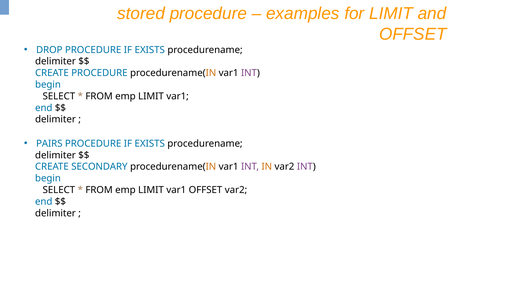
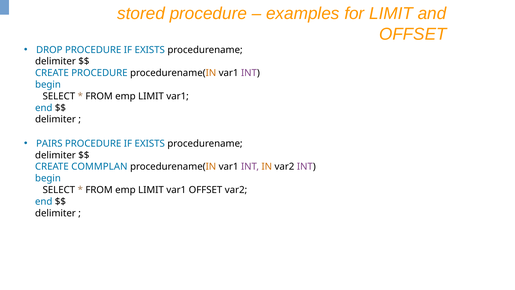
SECONDARY: SECONDARY -> COMMPLAN
